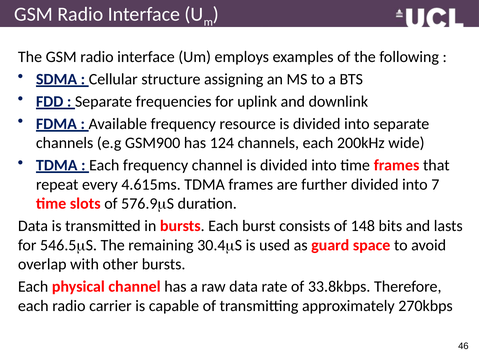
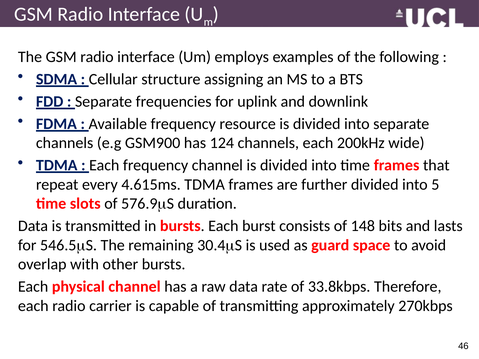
7: 7 -> 5
